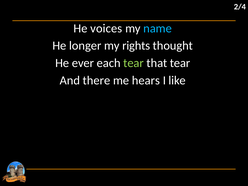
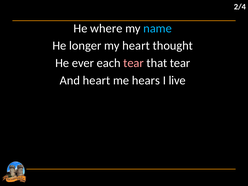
voices: voices -> where
my rights: rights -> heart
tear at (134, 63) colour: light green -> pink
And there: there -> heart
like: like -> live
